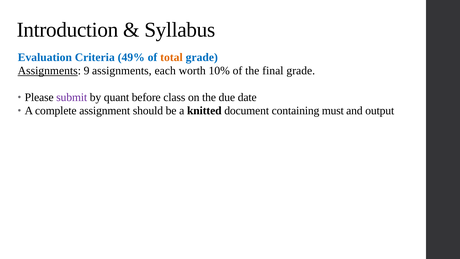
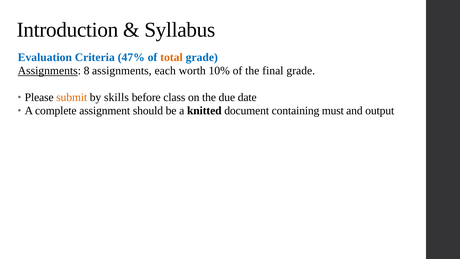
49%: 49% -> 47%
9: 9 -> 8
submit colour: purple -> orange
quant: quant -> skills
